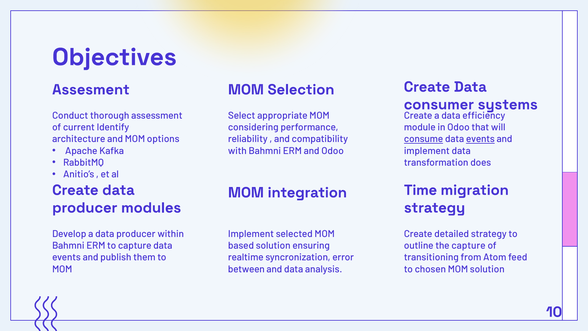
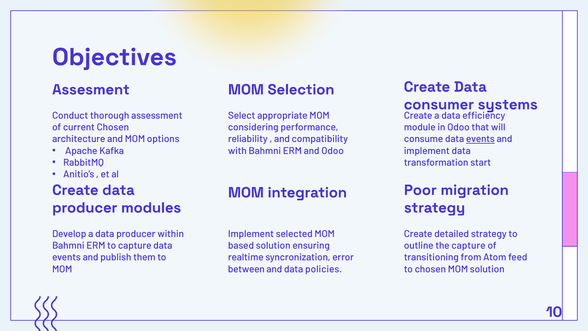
current Identify: Identify -> Chosen
consume underline: present -> none
does: does -> start
Time: Time -> Poor
analysis: analysis -> policies
